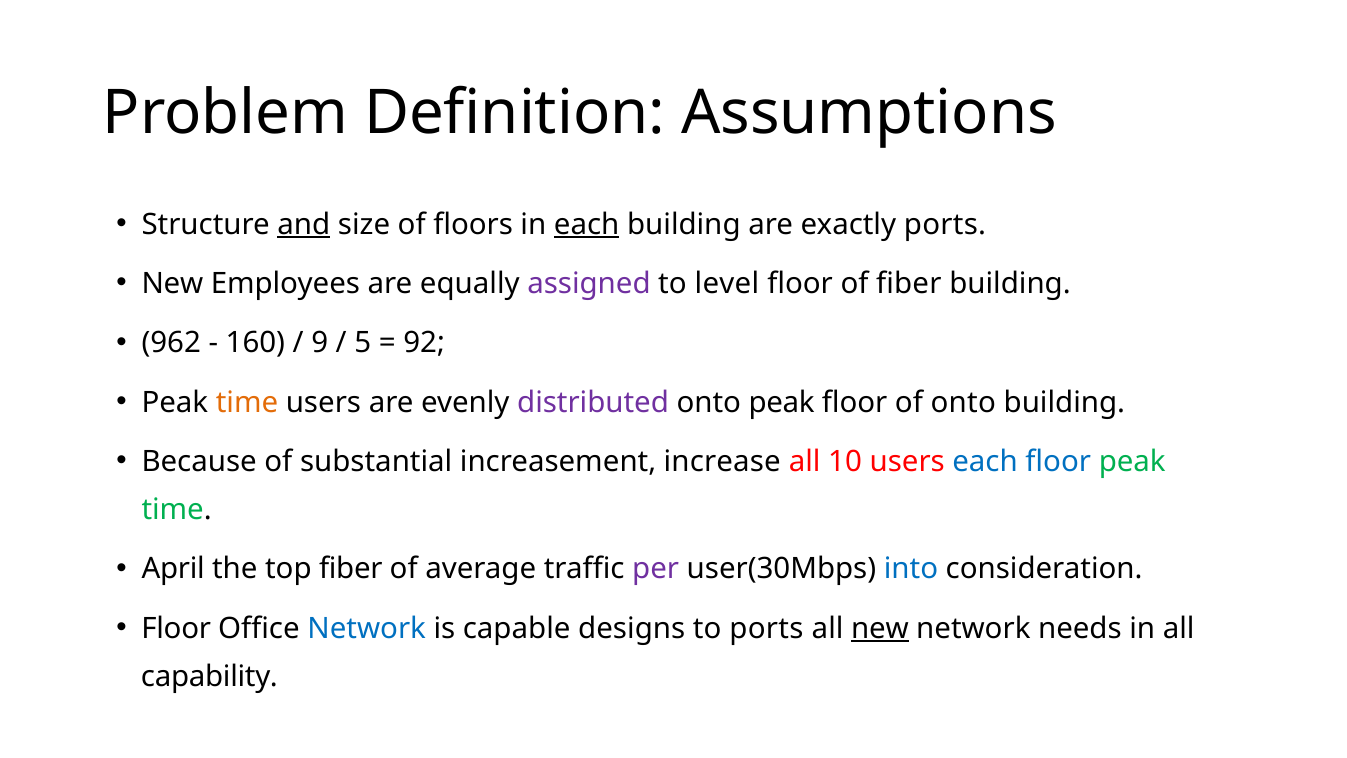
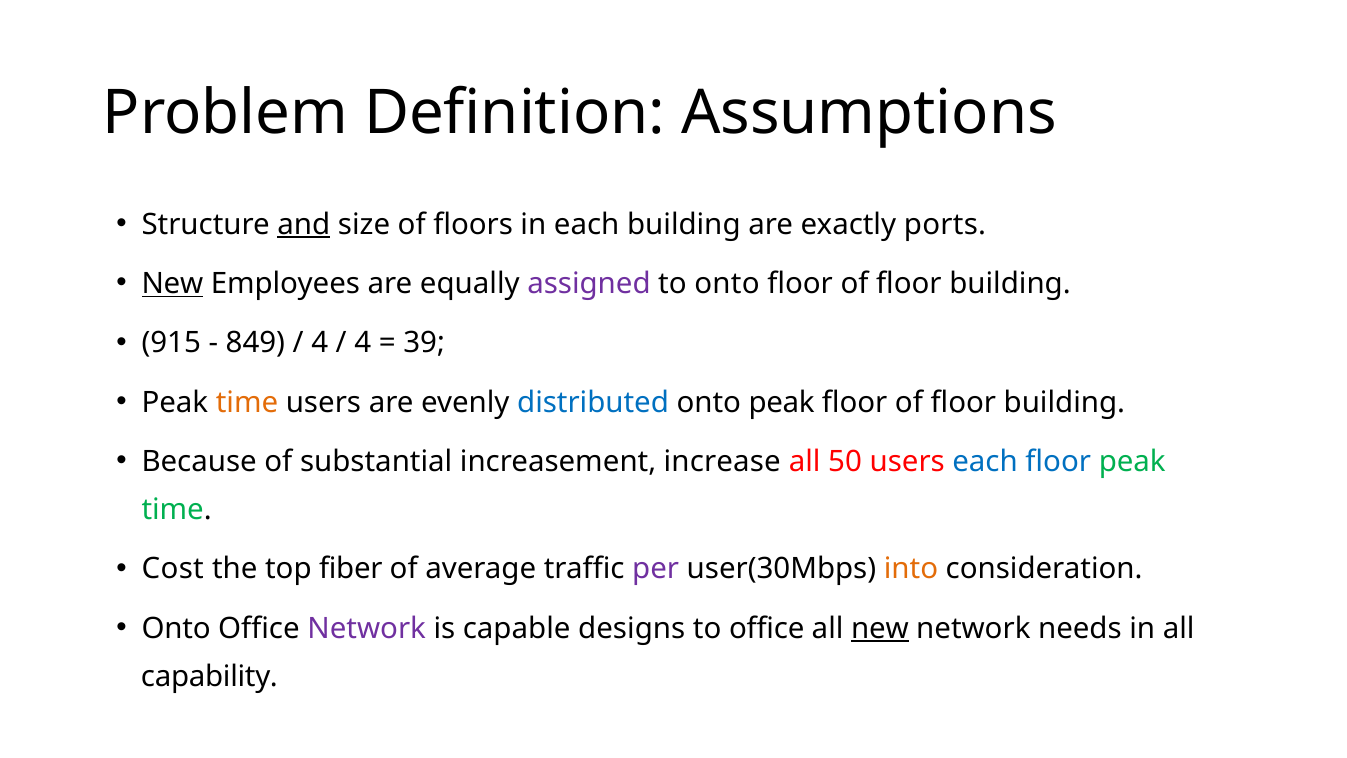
each at (587, 224) underline: present -> none
New at (172, 284) underline: none -> present
to level: level -> onto
fiber at (909, 284): fiber -> floor
962: 962 -> 915
160: 160 -> 849
9 at (320, 343): 9 -> 4
5 at (363, 343): 5 -> 4
92: 92 -> 39
distributed colour: purple -> blue
onto at (963, 402): onto -> floor
10: 10 -> 50
April: April -> Cost
into colour: blue -> orange
Floor at (176, 628): Floor -> Onto
Network at (367, 628) colour: blue -> purple
to ports: ports -> office
